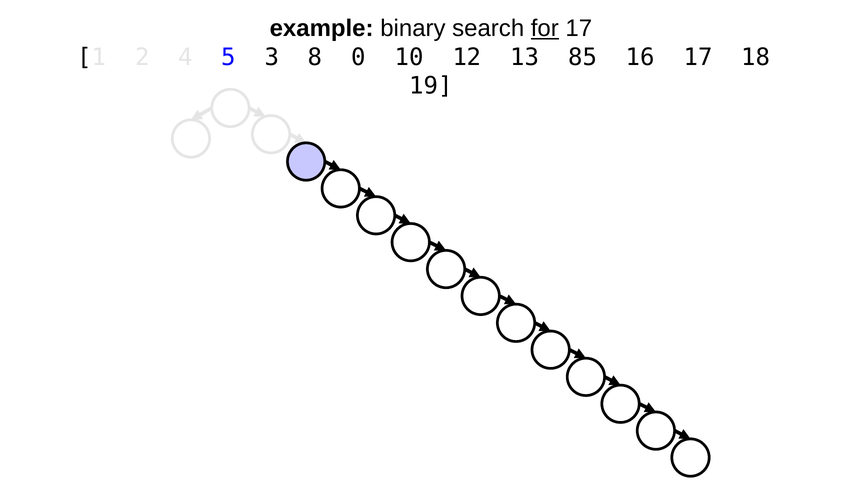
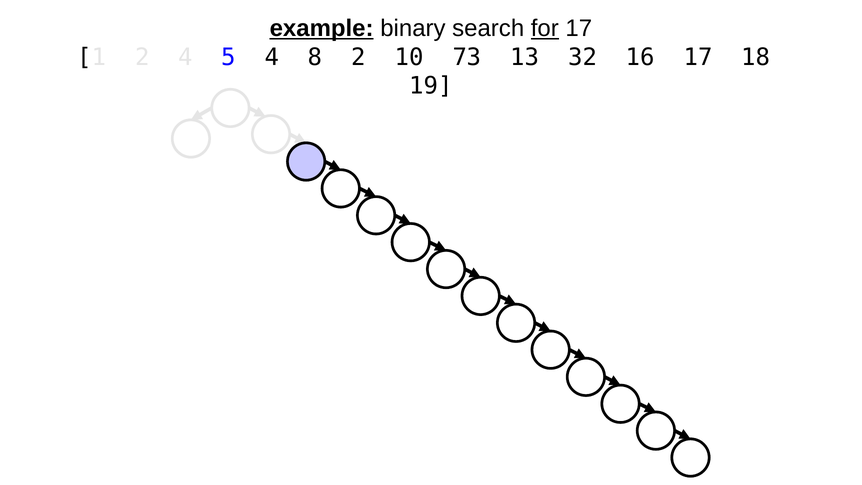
example underline: none -> present
5 3: 3 -> 4
8 0: 0 -> 2
12: 12 -> 73
85: 85 -> 32
